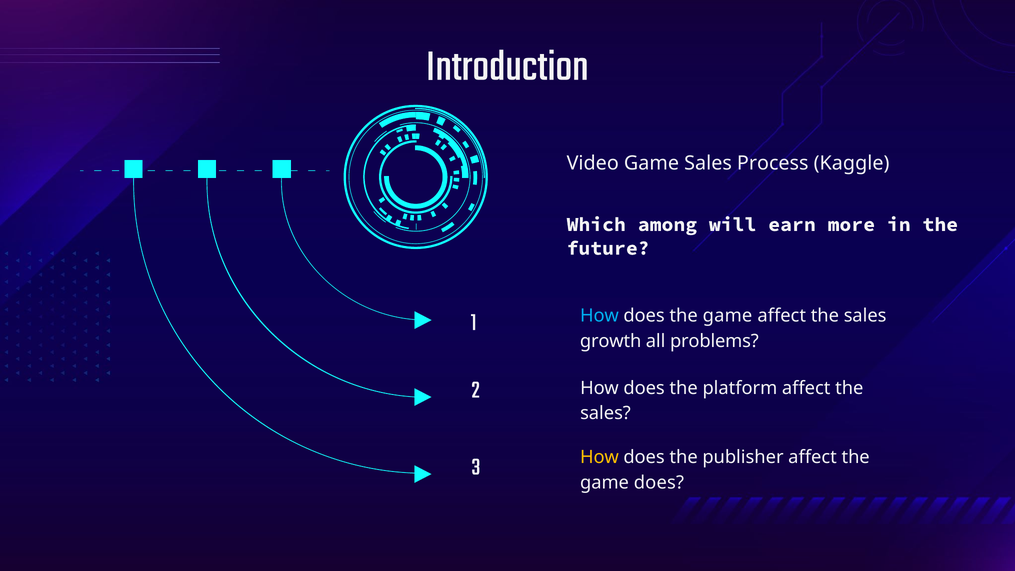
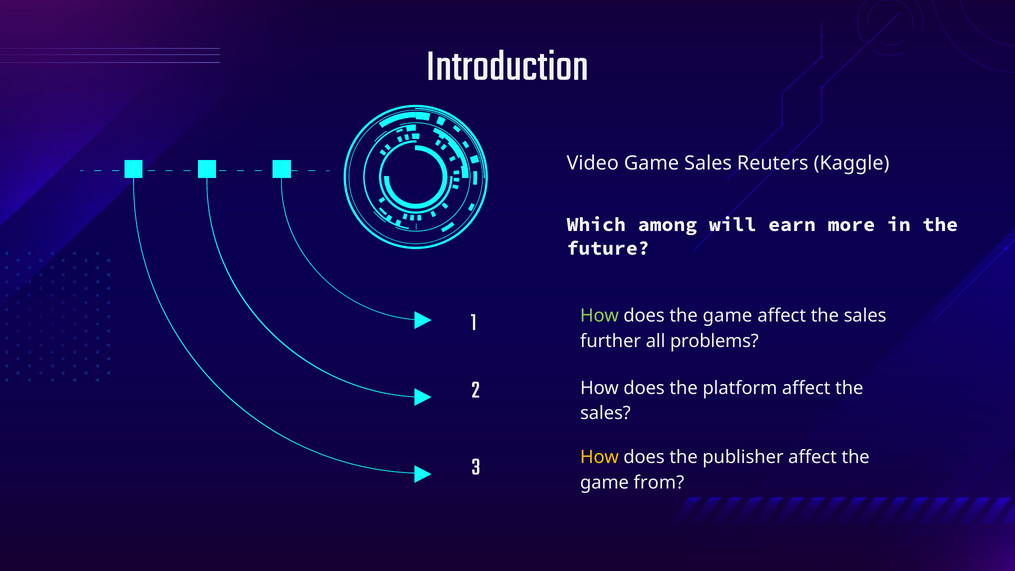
Process: Process -> Reuters
How at (599, 316) colour: light blue -> light green
growth: growth -> further
game does: does -> from
